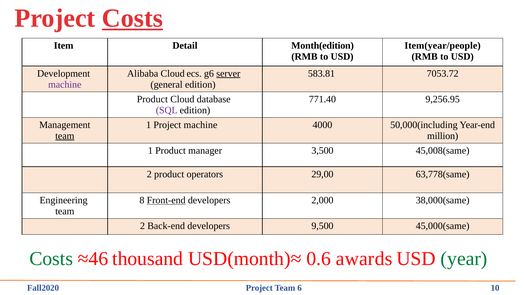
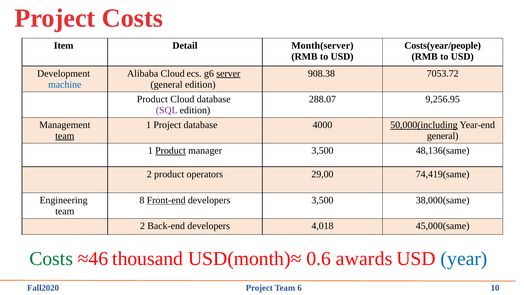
Costs at (132, 18) underline: present -> none
Month(edition: Month(edition -> Month(server
Item(year/people: Item(year/people -> Costs(year/people
583.81: 583.81 -> 908.38
machine at (65, 84) colour: purple -> blue
771.40: 771.40 -> 288.07
Project machine: machine -> database
50,000(including underline: none -> present
million at (443, 136): million -> general
Product at (171, 151) underline: none -> present
45,008(same: 45,008(same -> 48,136(same
63,778(same: 63,778(same -> 74,419(same
developers 2,000: 2,000 -> 3,500
9,500: 9,500 -> 4,018
year colour: green -> blue
